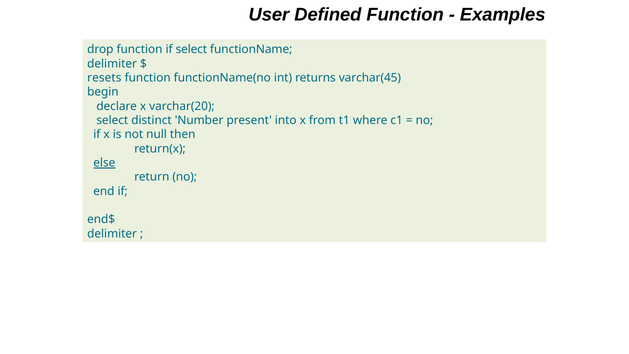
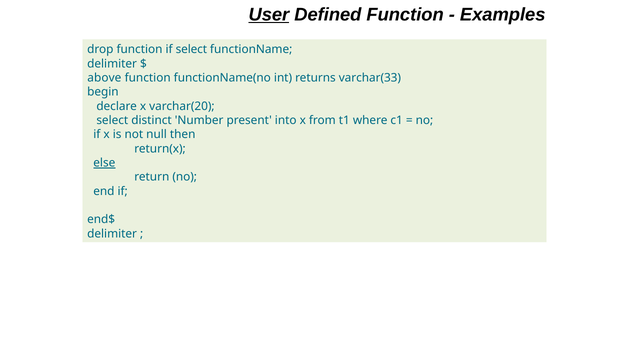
User underline: none -> present
resets: resets -> above
varchar(45: varchar(45 -> varchar(33
